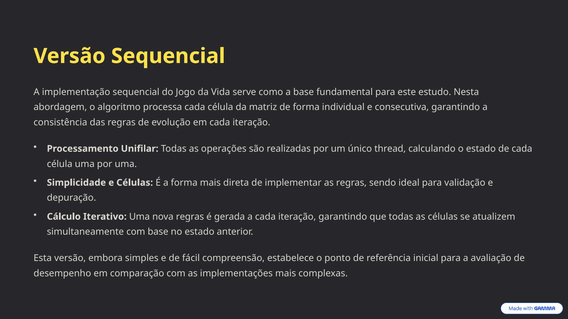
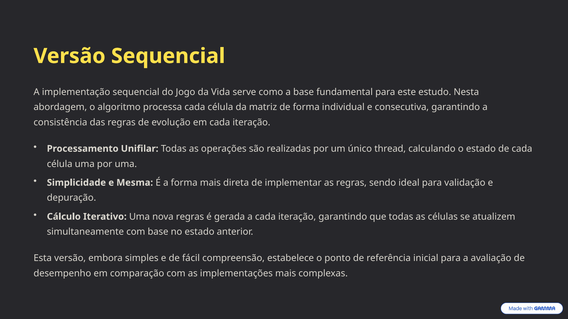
e Células: Células -> Mesma
